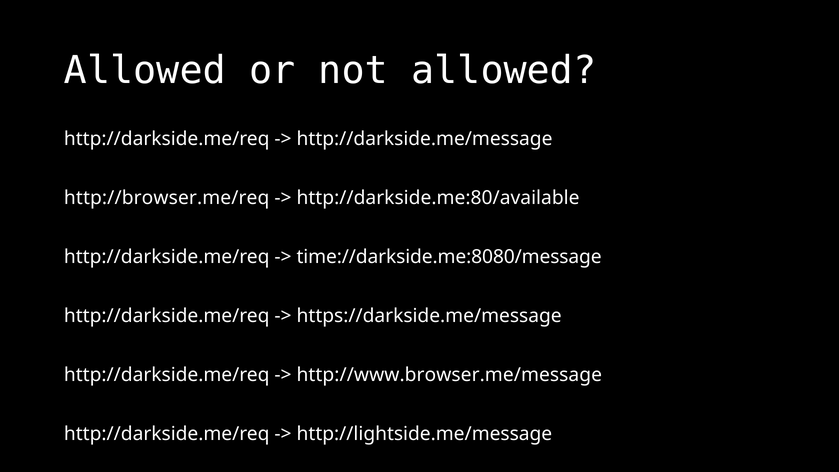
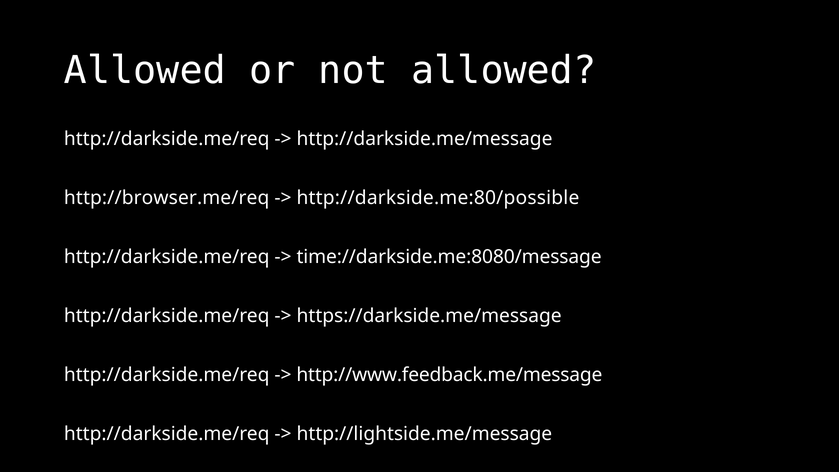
http://darkside.me:80/available: http://darkside.me:80/available -> http://darkside.me:80/possible
http://www.browser.me/message: http://www.browser.me/message -> http://www.feedback.me/message
